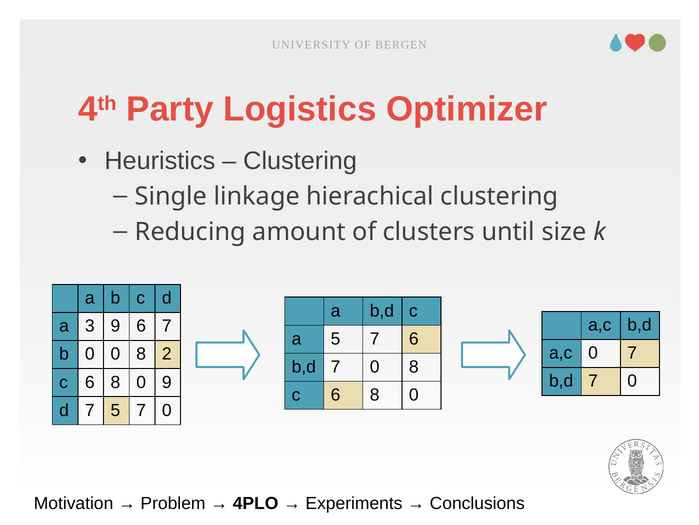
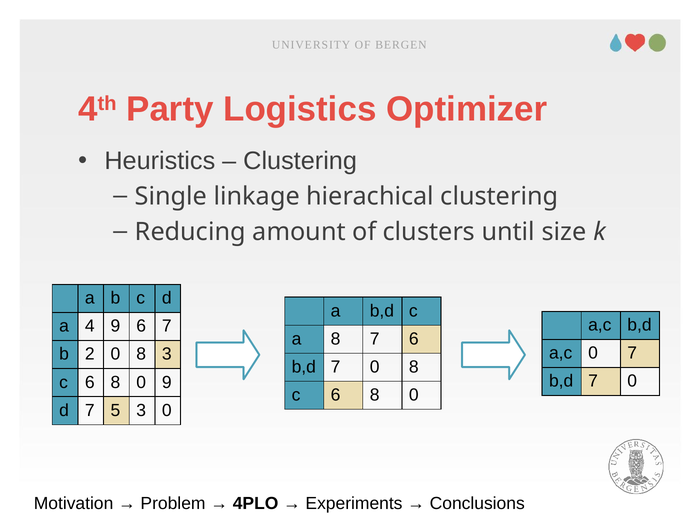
3: 3 -> 4
a 5: 5 -> 8
b 0: 0 -> 2
8 2: 2 -> 3
7 5 7: 7 -> 3
